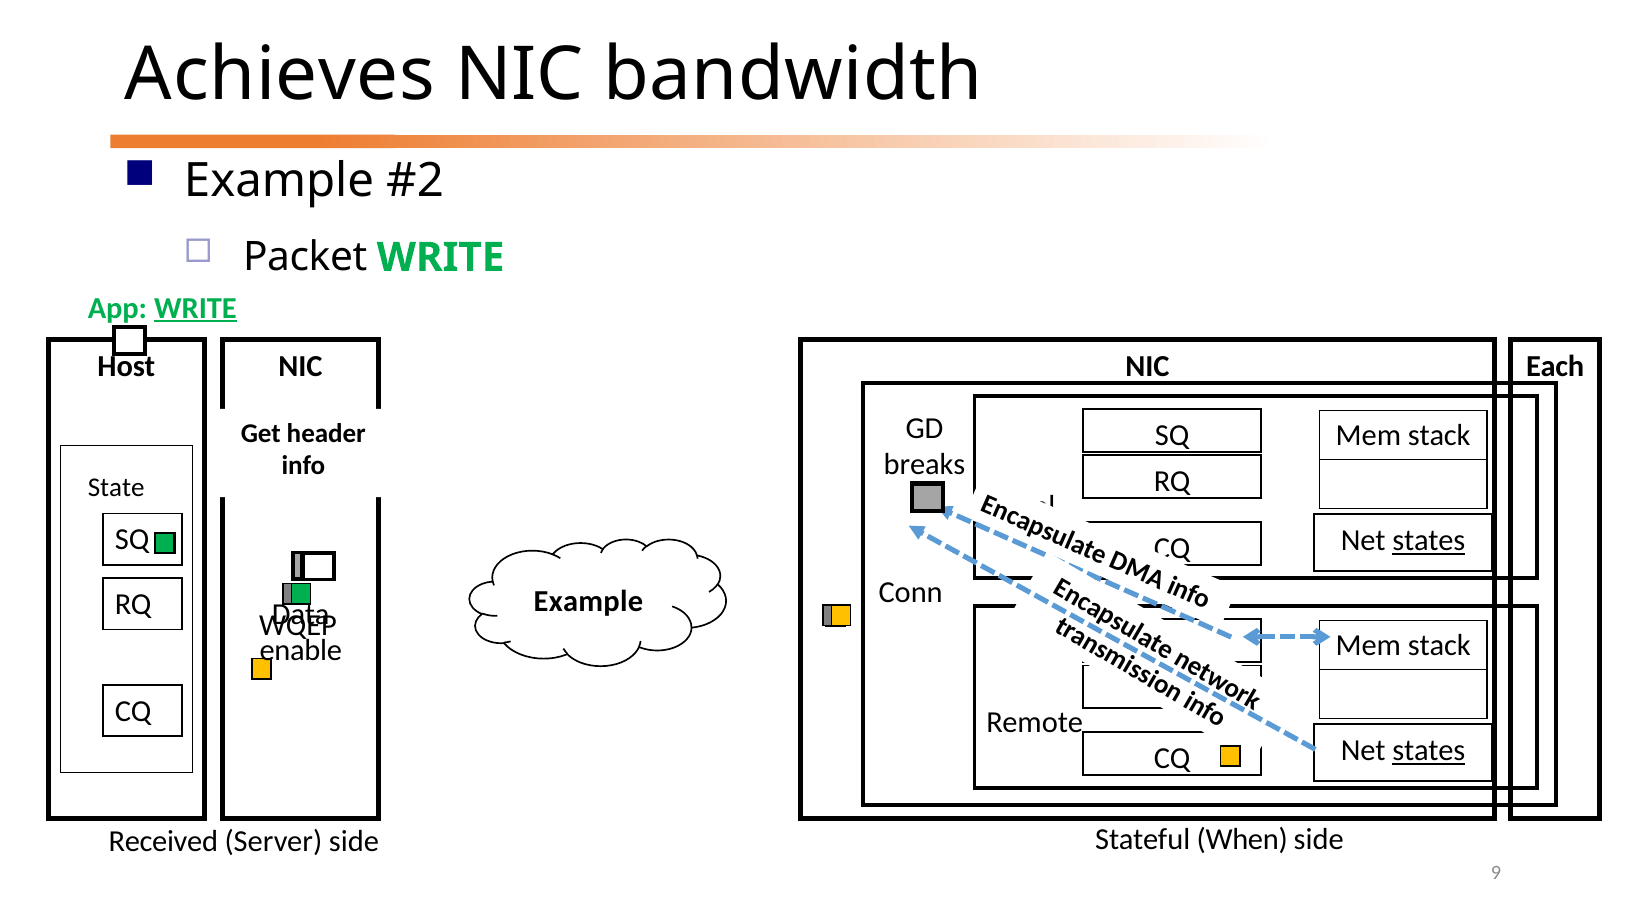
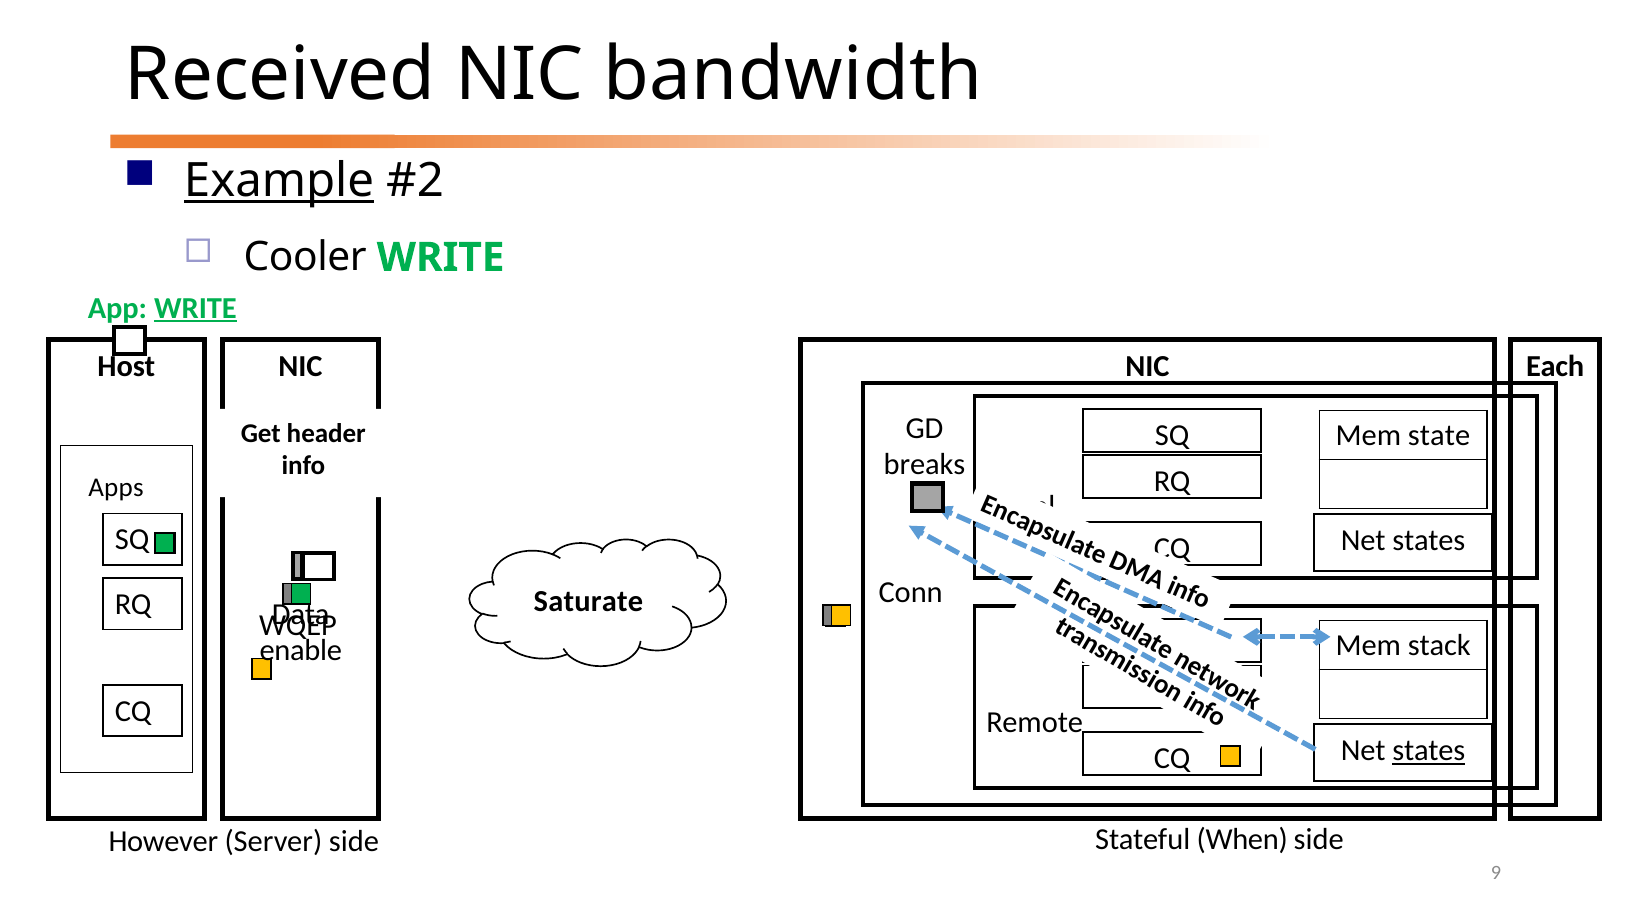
Achieves: Achieves -> Received
Example at (279, 181) underline: none -> present
Packet: Packet -> Cooler
stack at (1439, 436): stack -> state
State: State -> Apps
states at (1429, 541) underline: present -> none
Example at (588, 602): Example -> Saturate
Received: Received -> However
